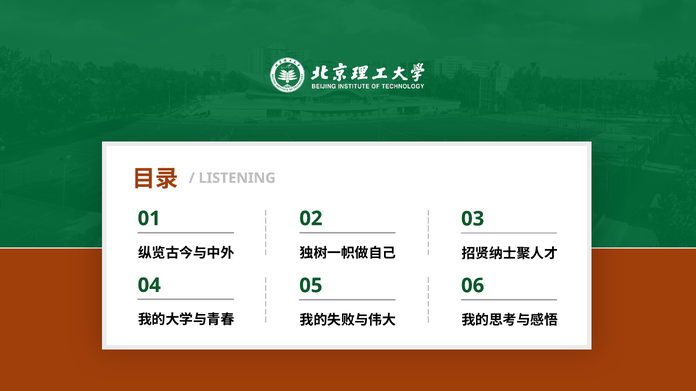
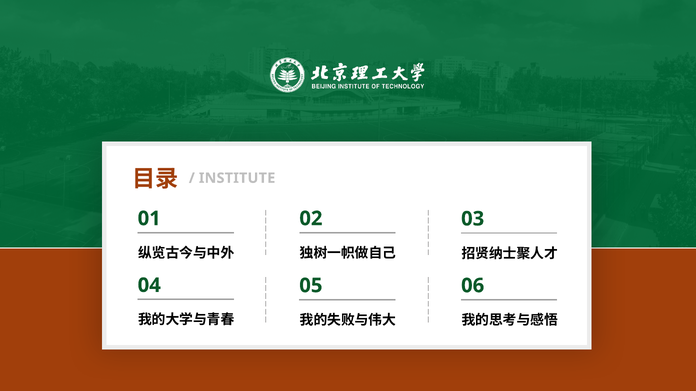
LISTENING: LISTENING -> INSTITUTE
